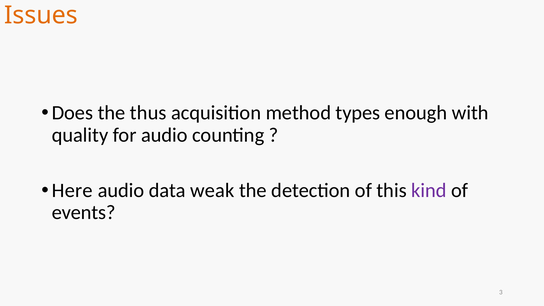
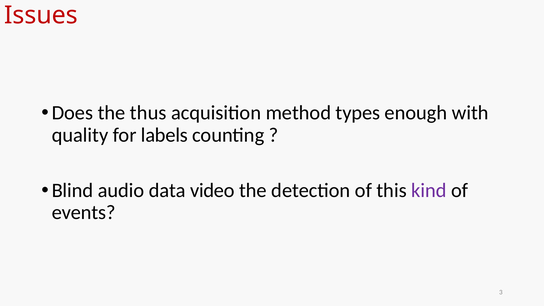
Issues colour: orange -> red
for audio: audio -> labels
Here: Here -> Blind
weak: weak -> video
